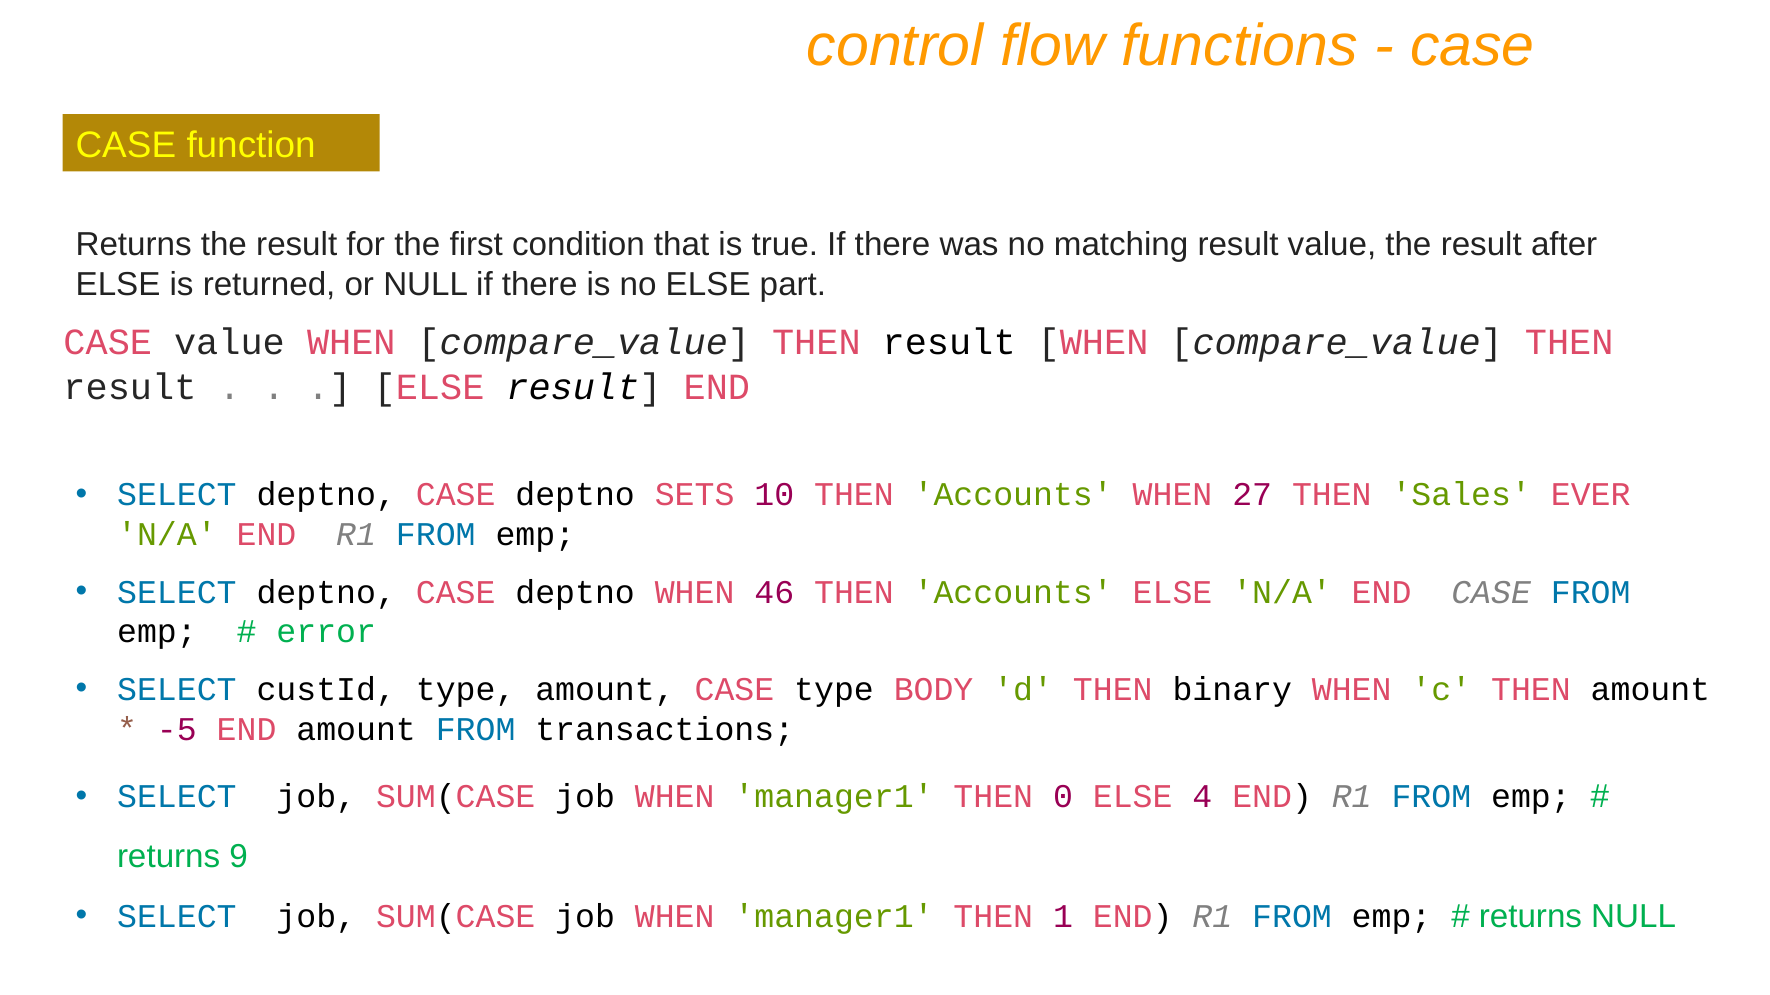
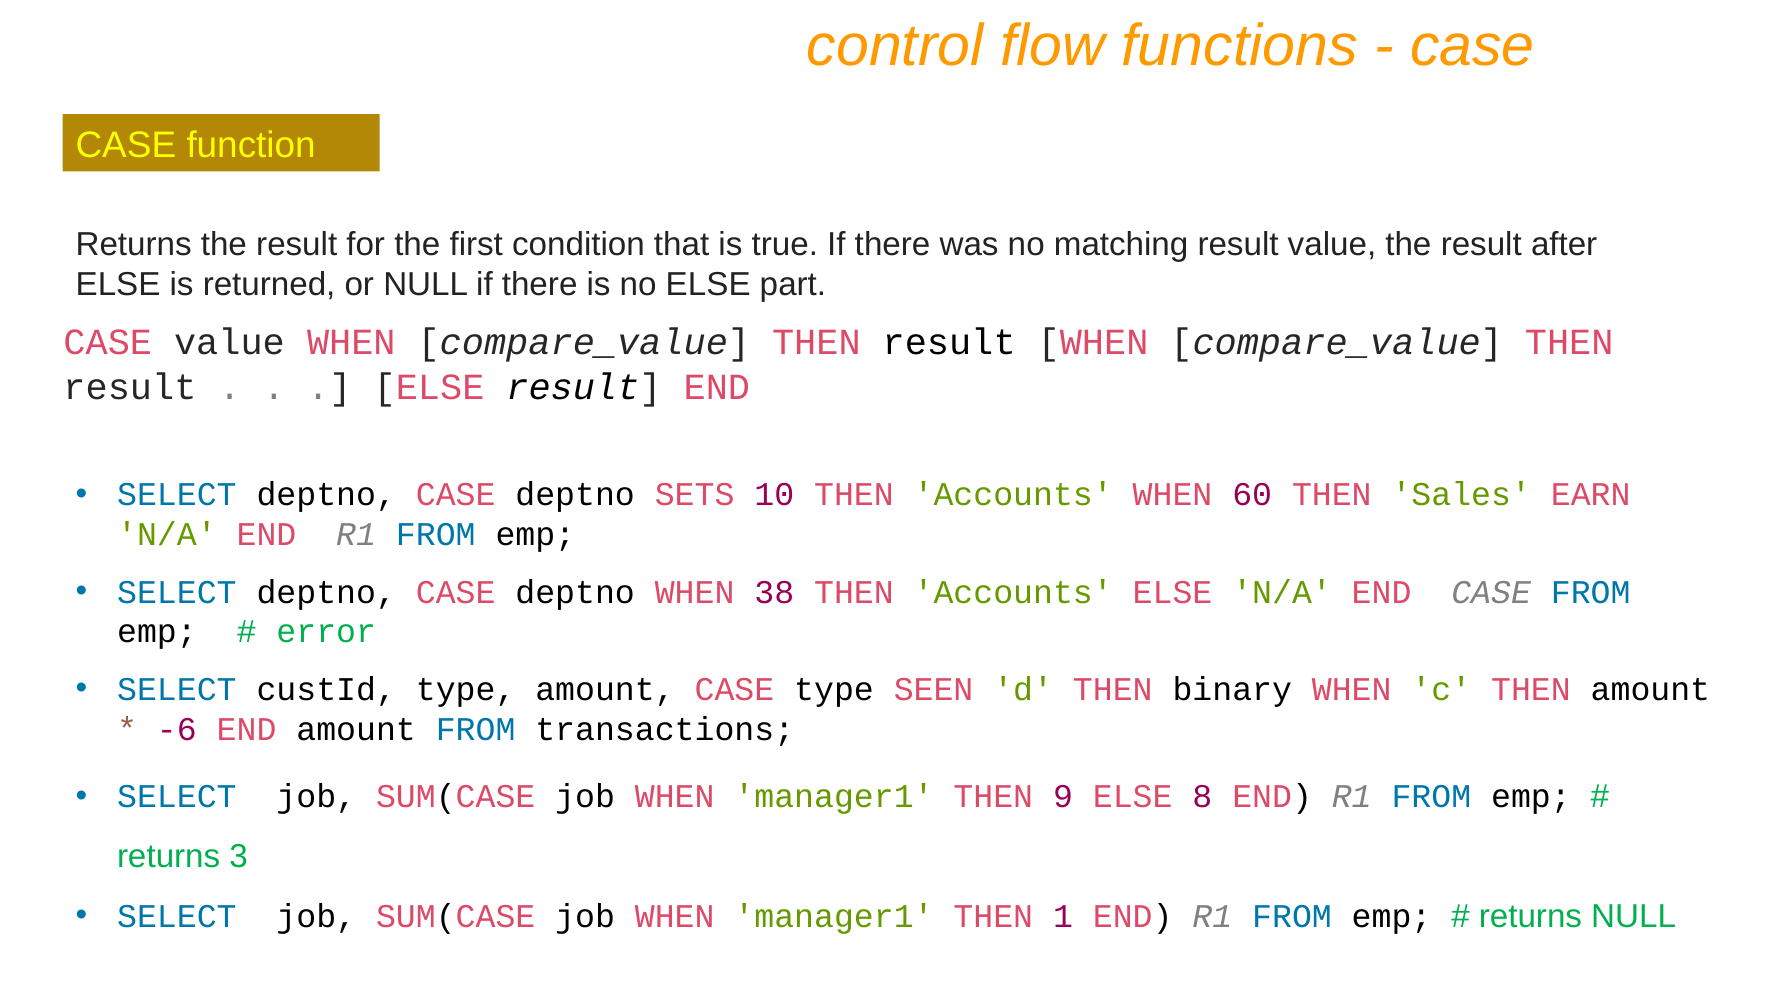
27: 27 -> 60
EVER: EVER -> EARN
46: 46 -> 38
BODY: BODY -> SEEN
-5: -5 -> -6
0: 0 -> 9
4: 4 -> 8
9: 9 -> 3
